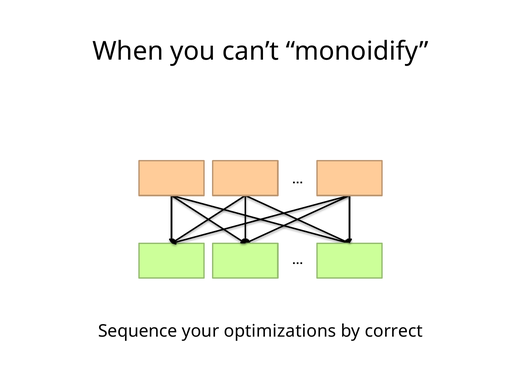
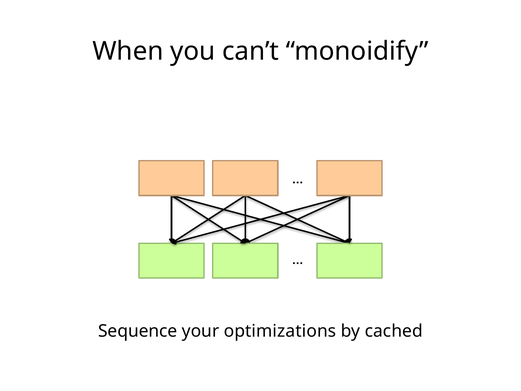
correct: correct -> cached
